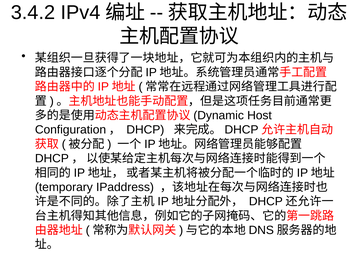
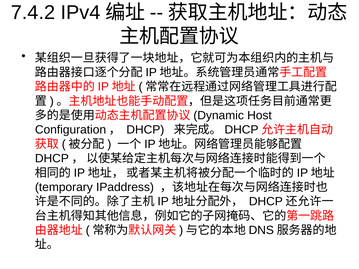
3.4.2: 3.4.2 -> 7.4.2
